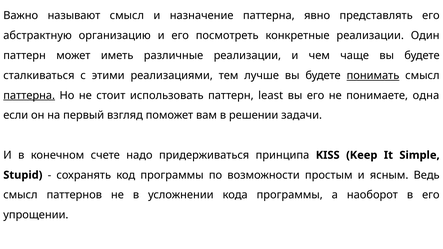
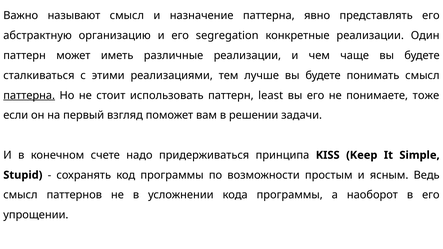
посмотреть: посмотреть -> segregation
понимать underline: present -> none
одна: одна -> тоже
